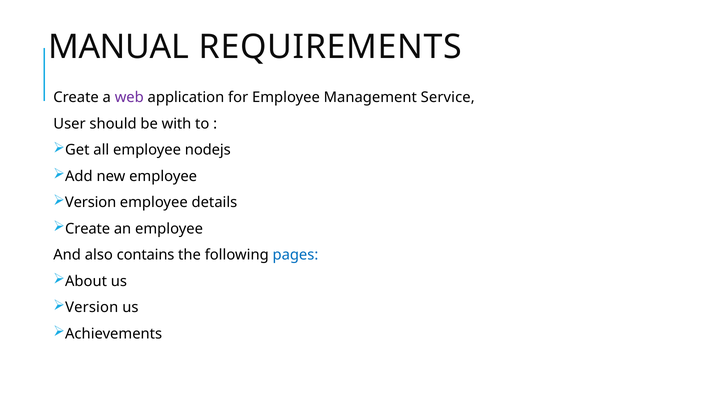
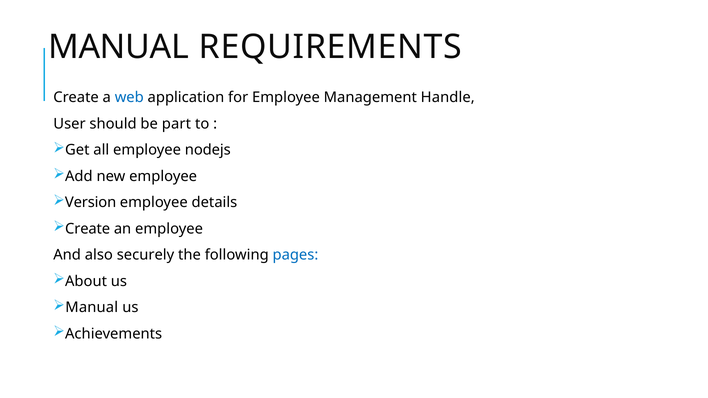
web colour: purple -> blue
Service: Service -> Handle
with: with -> part
contains: contains -> securely
Version at (92, 308): Version -> Manual
